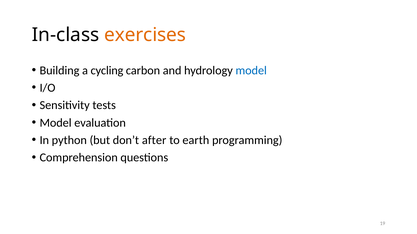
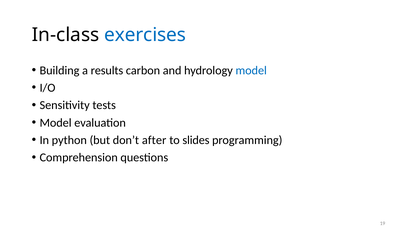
exercises colour: orange -> blue
cycling: cycling -> results
earth: earth -> slides
